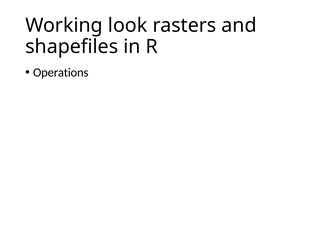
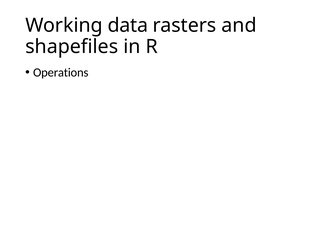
look: look -> data
